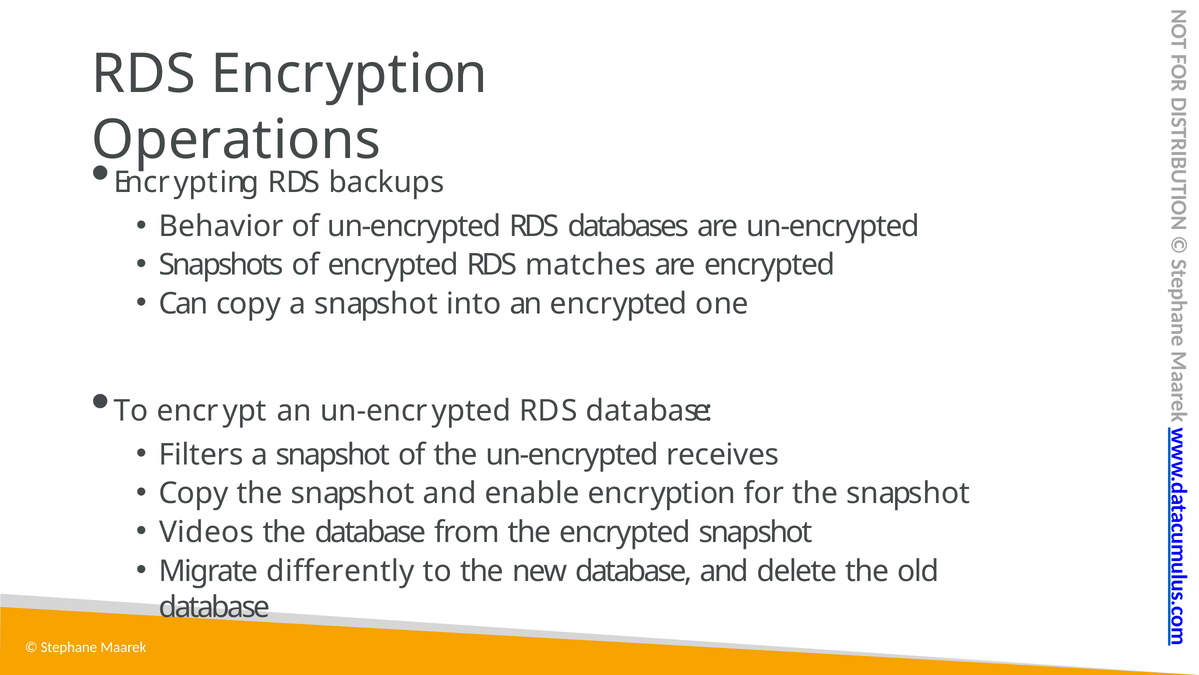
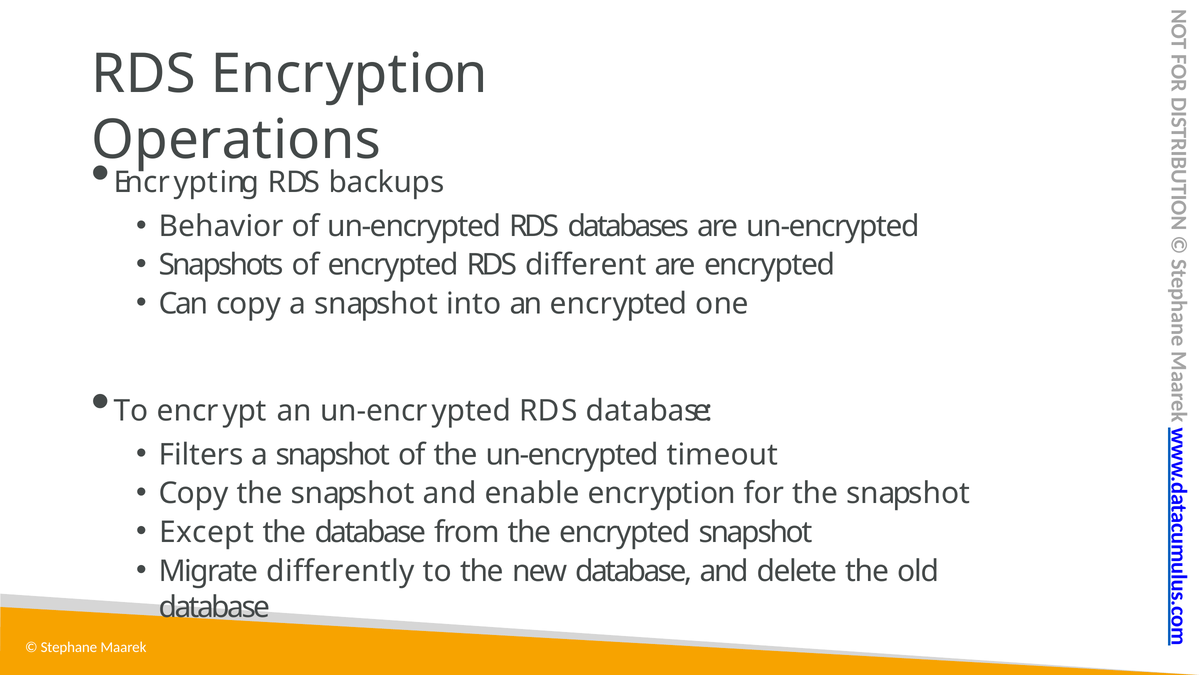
matches: matches -> different
receives: receives -> timeout
Videos: Videos -> Except
